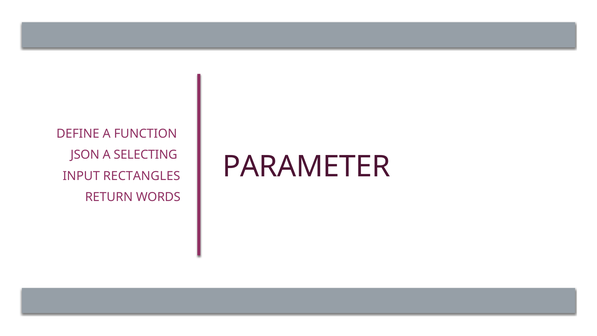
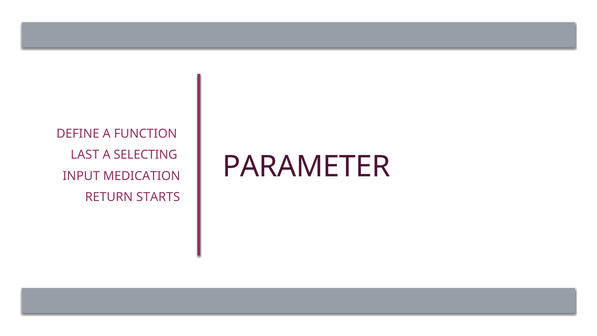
JSON: JSON -> LAST
RECTANGLES: RECTANGLES -> MEDICATION
WORDS: WORDS -> STARTS
